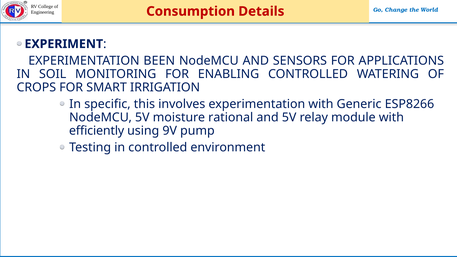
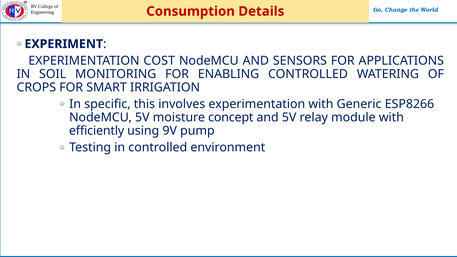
BEEN: BEEN -> COST
rational: rational -> concept
